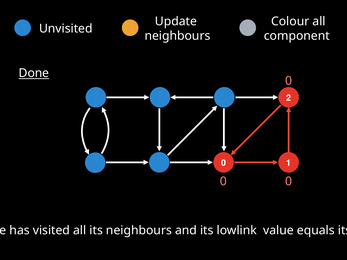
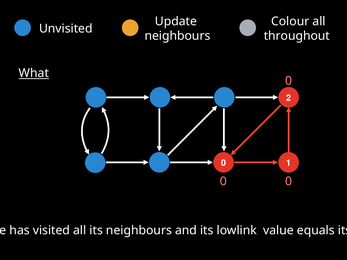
component: component -> throughout
Done: Done -> What
